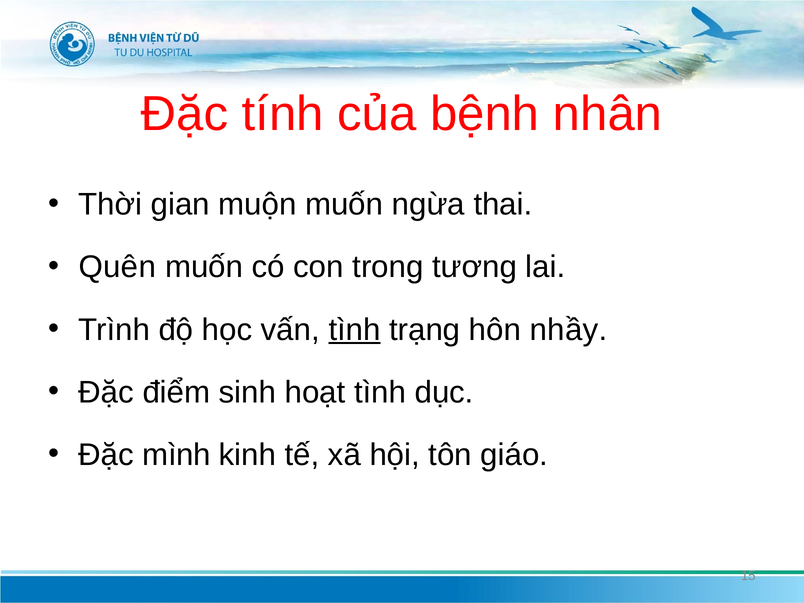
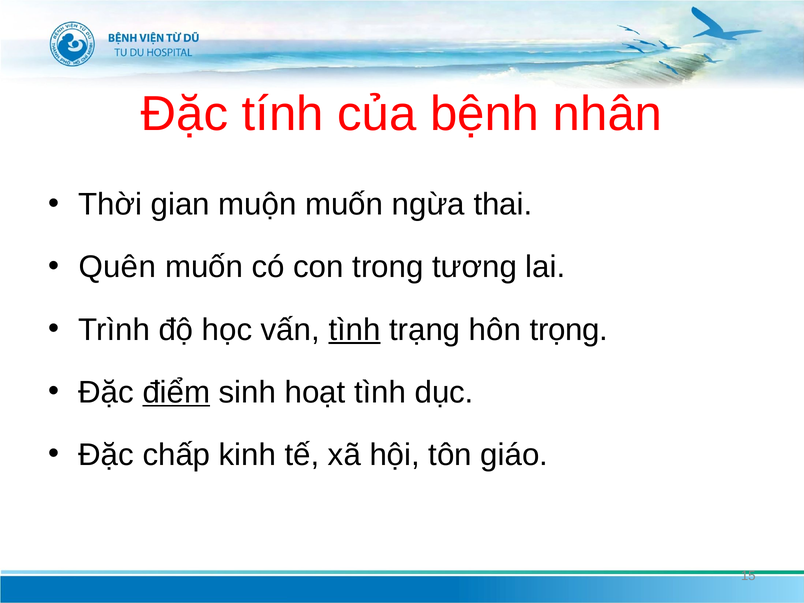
nhầy: nhầy -> trọng
điểm underline: none -> present
mình: mình -> chấp
